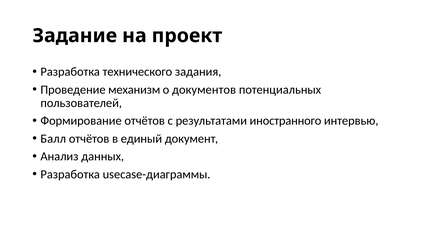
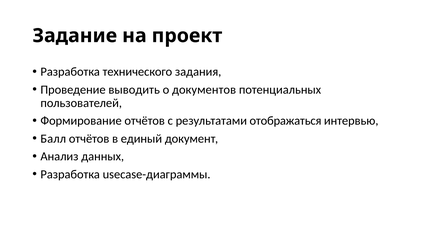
механизм: механизм -> выводить
иностранного: иностранного -> отображаться
